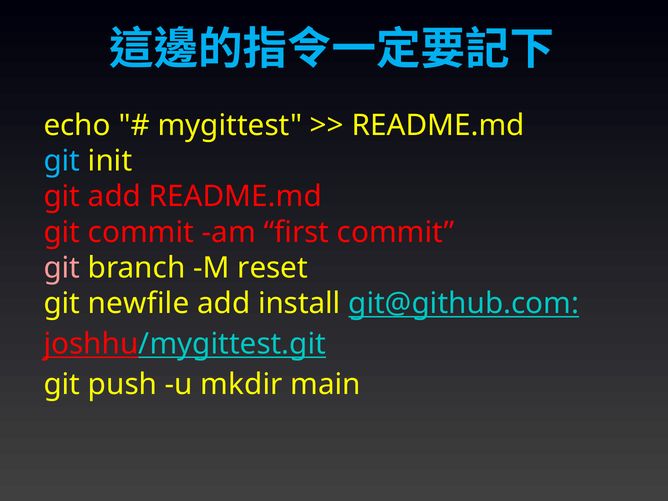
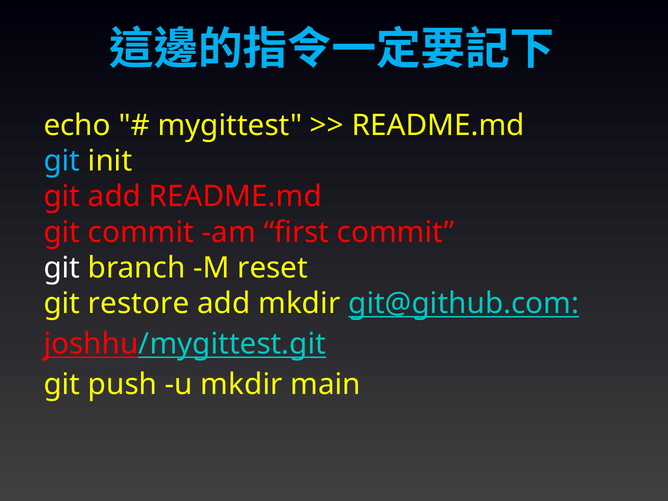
git at (62, 268) colour: pink -> white
newfile: newfile -> restore
add install: install -> mkdir
